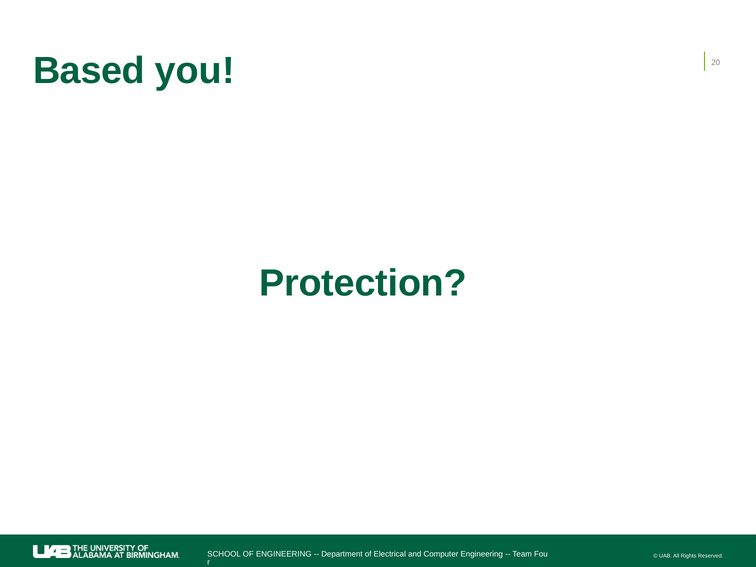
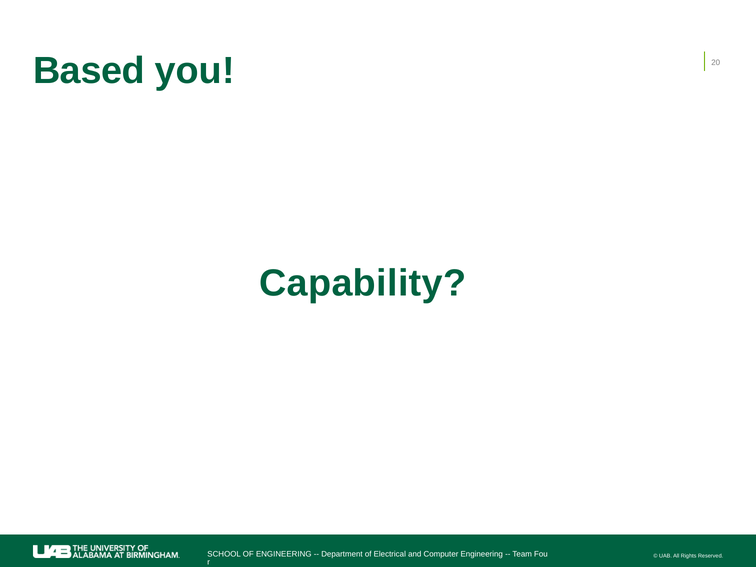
Protection: Protection -> Capability
